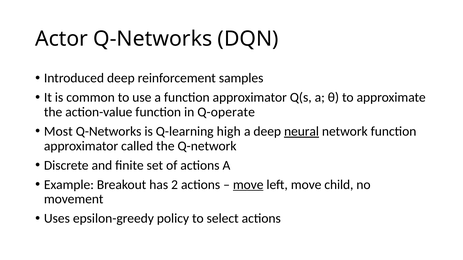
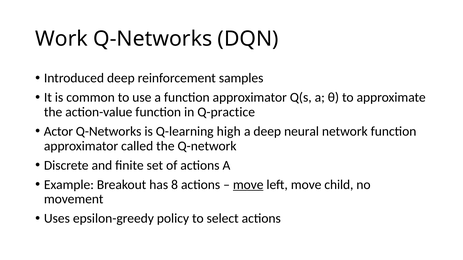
Actor: Actor -> Work
Q-operate: Q-operate -> Q-practice
Most: Most -> Actor
neural underline: present -> none
2: 2 -> 8
